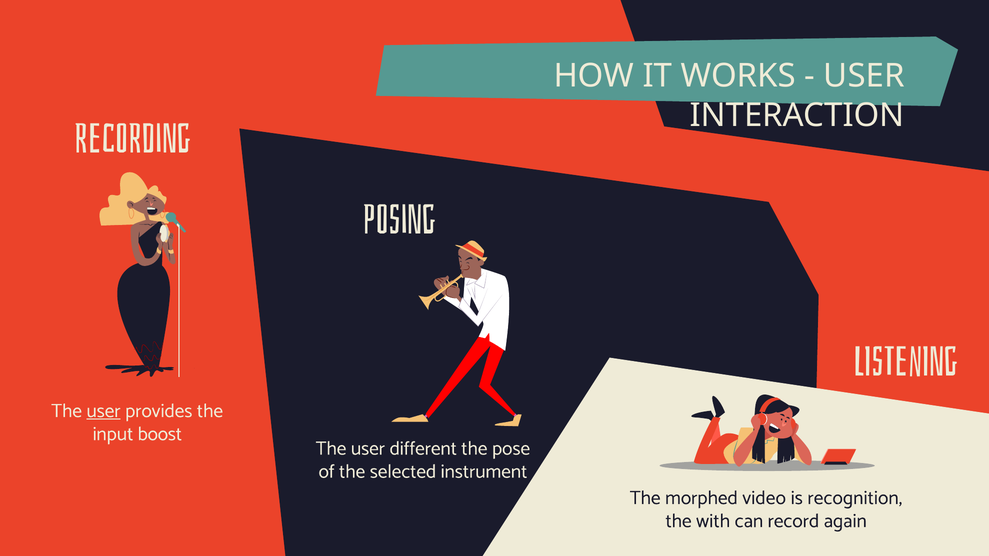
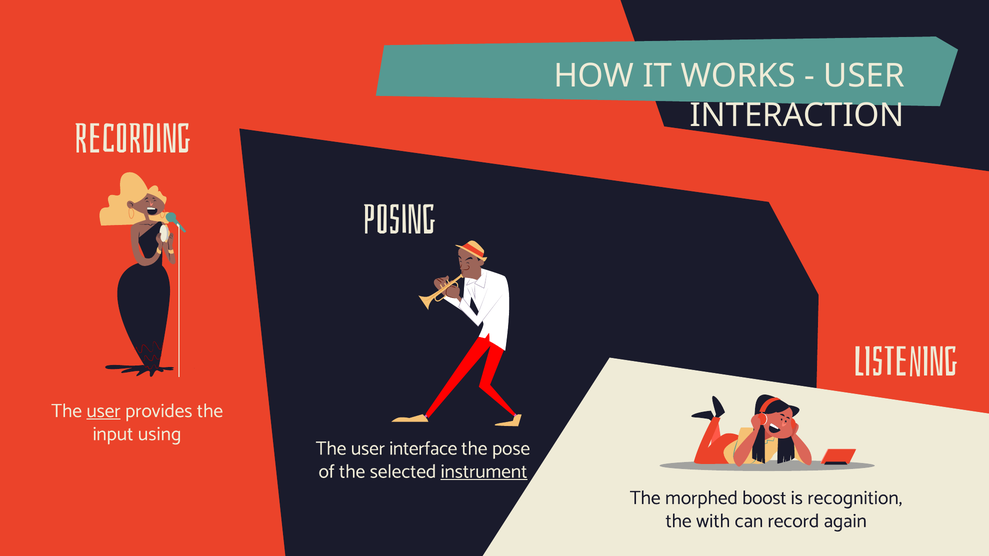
boost: boost -> using
different: different -> interface
instrument underline: none -> present
video: video -> boost
